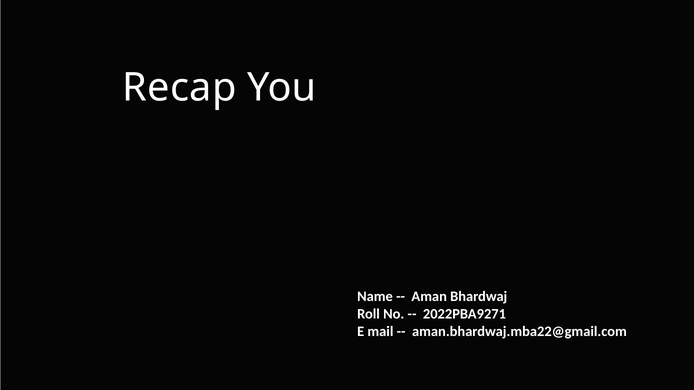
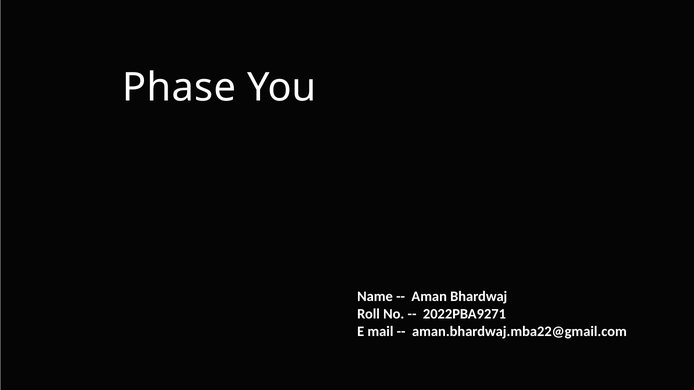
Recap: Recap -> Phase
